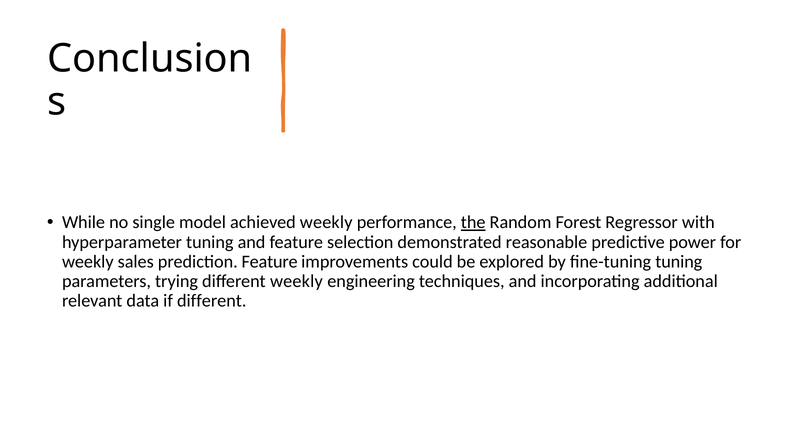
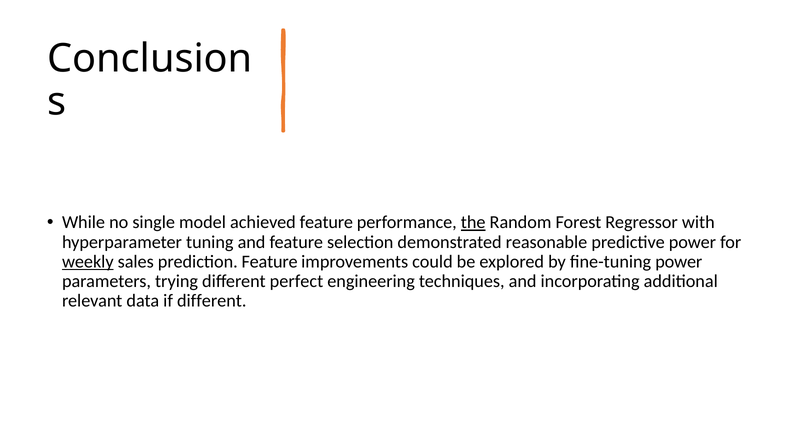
achieved weekly: weekly -> feature
weekly at (88, 262) underline: none -> present
fine-tuning tuning: tuning -> power
different weekly: weekly -> perfect
